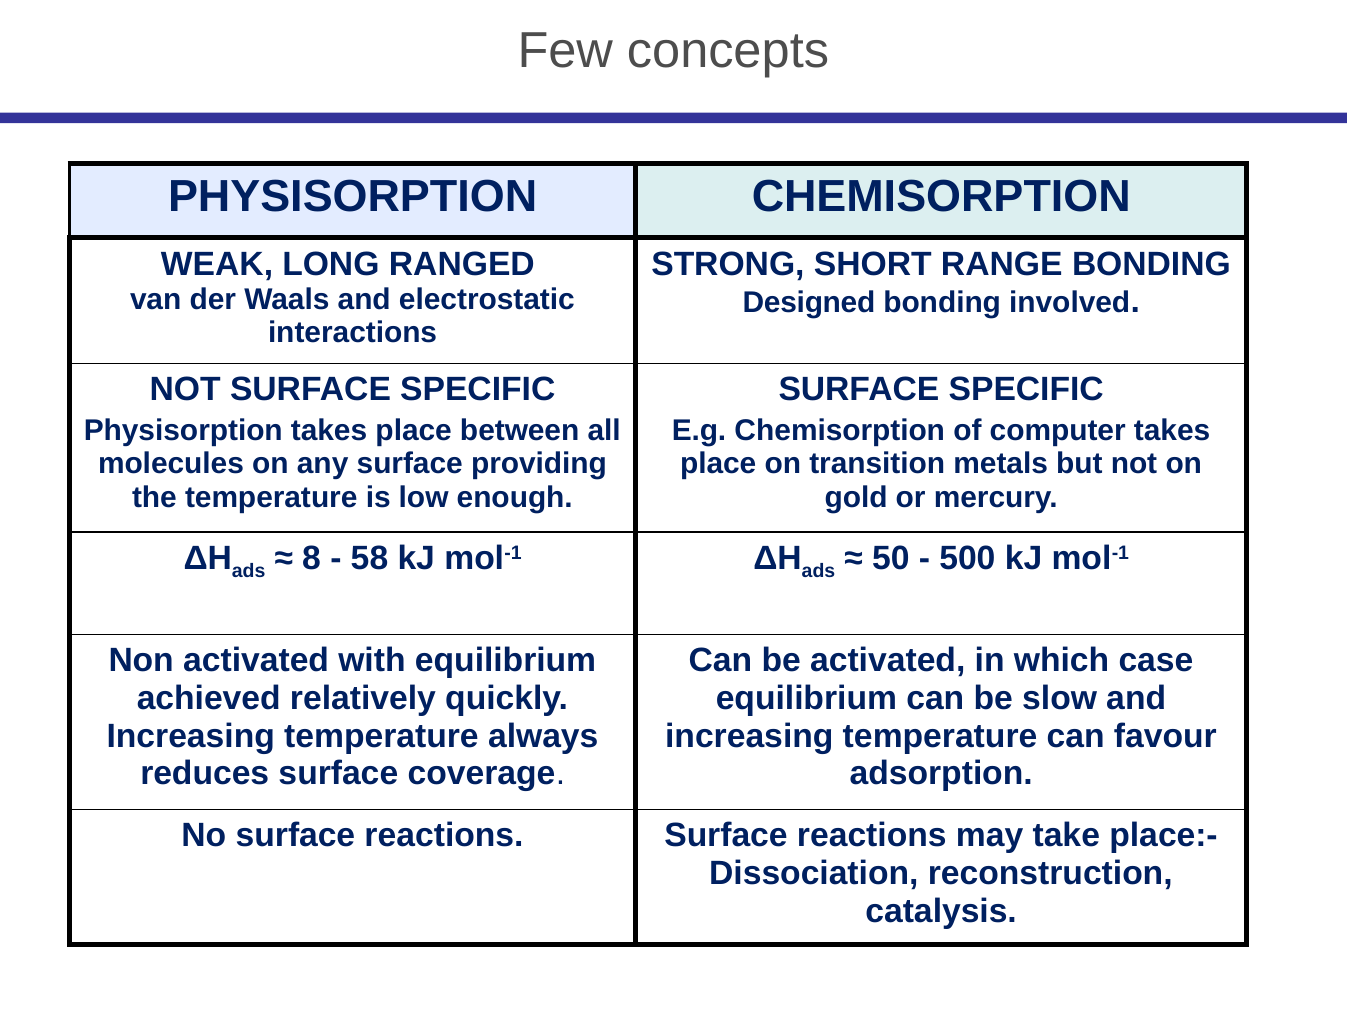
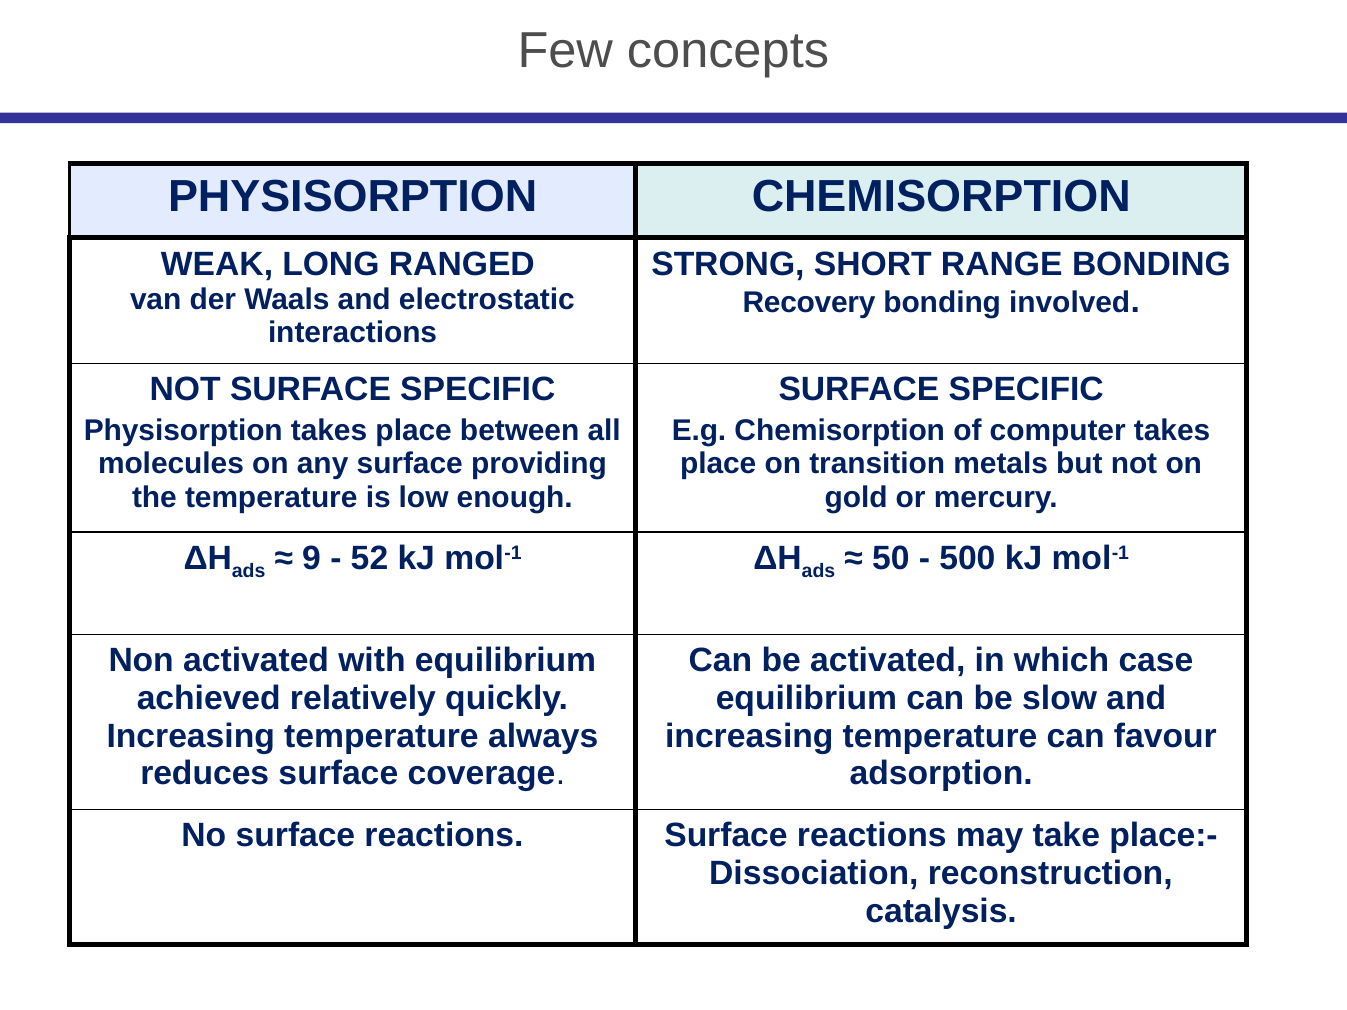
Designed: Designed -> Recovery
8: 8 -> 9
58: 58 -> 52
